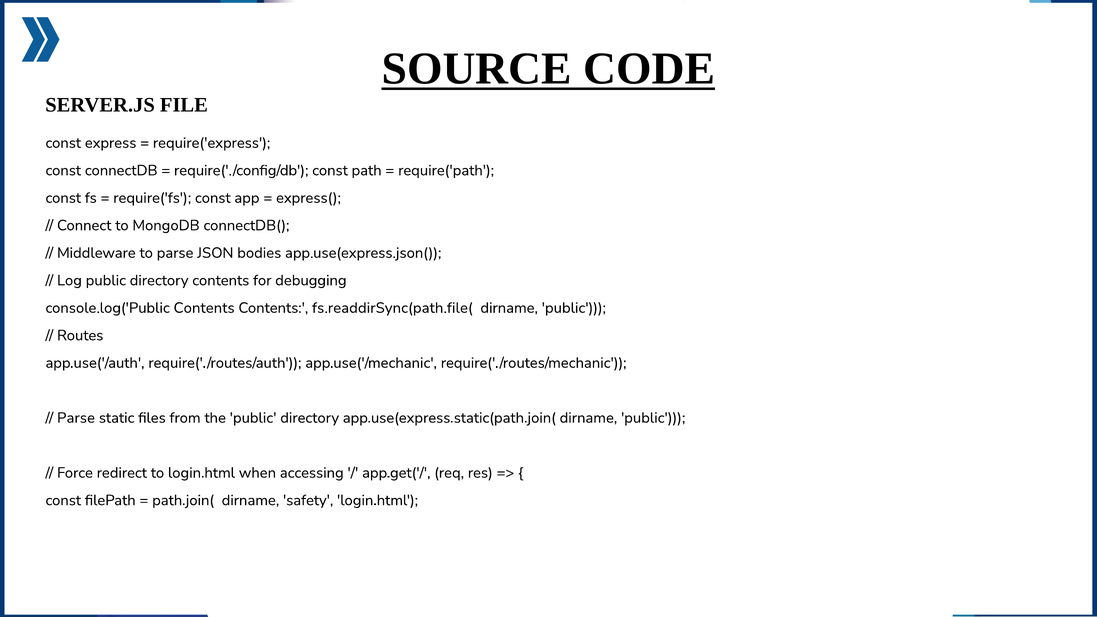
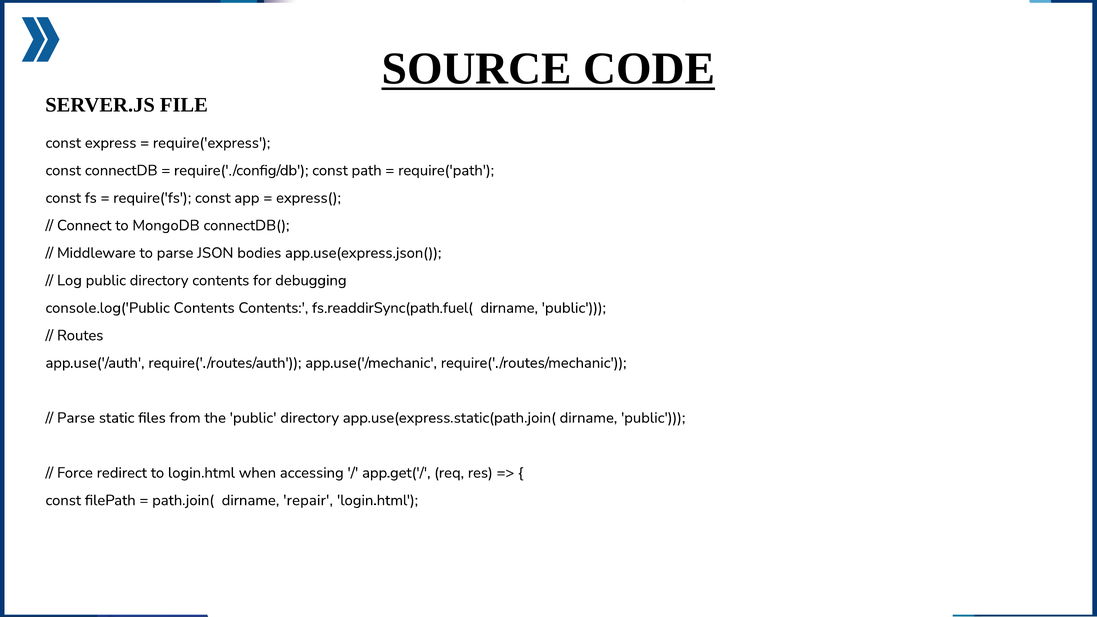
fs.readdirSync(path.file(: fs.readdirSync(path.file( -> fs.readdirSync(path.fuel(
safety: safety -> repair
